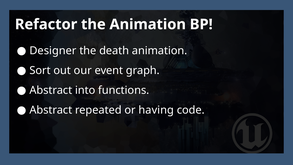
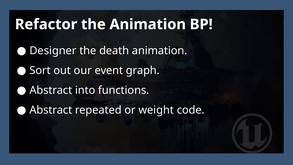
having: having -> weight
